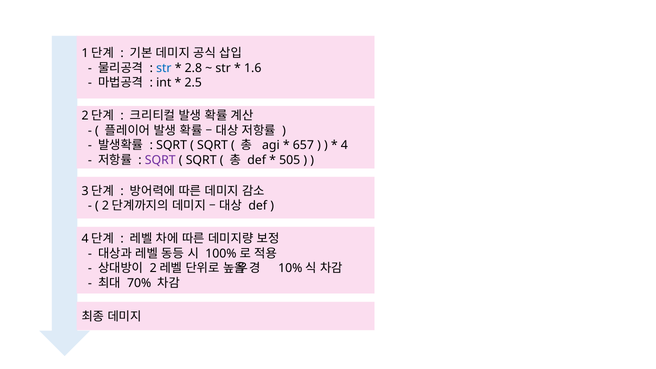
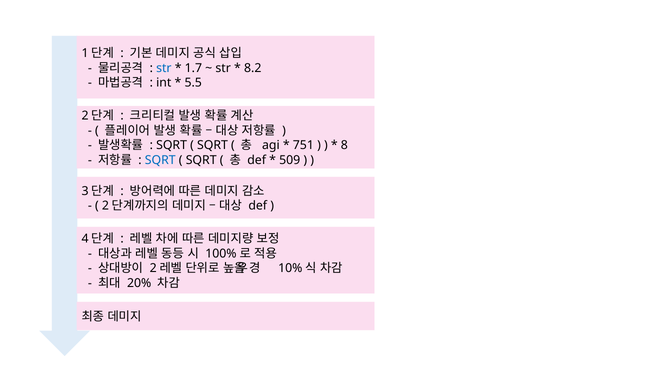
2.8: 2.8 -> 1.7
1.6: 1.6 -> 8.2
2.5: 2.5 -> 5.5
657: 657 -> 751
4: 4 -> 8
SQRT at (160, 160) colour: purple -> blue
505: 505 -> 509
70%: 70% -> 20%
